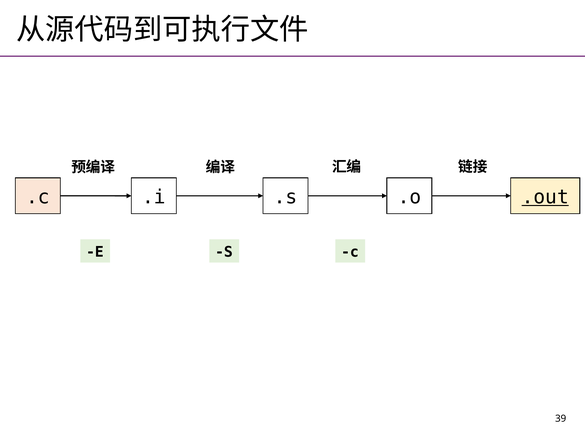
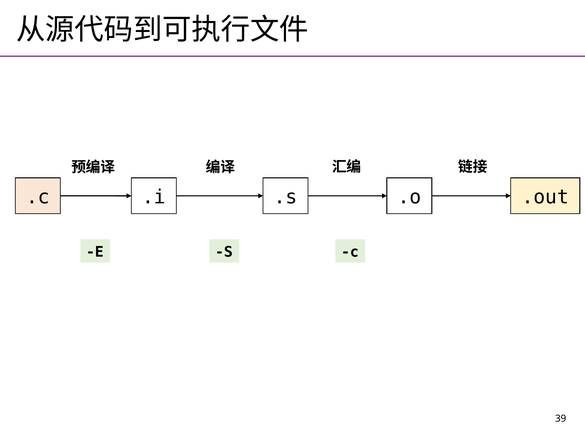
.out underline: present -> none
